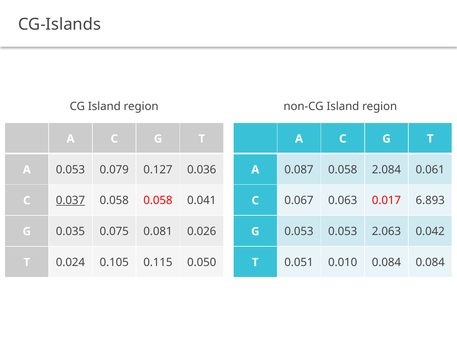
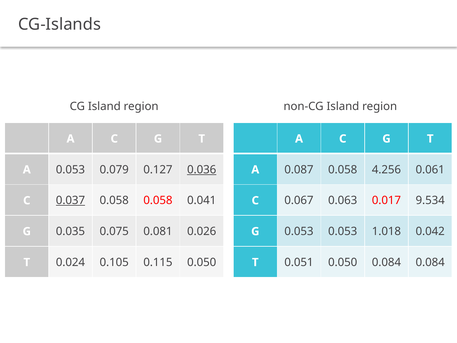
0.036 underline: none -> present
2.084: 2.084 -> 4.256
6.893: 6.893 -> 9.534
2.063: 2.063 -> 1.018
0.051 0.010: 0.010 -> 0.050
